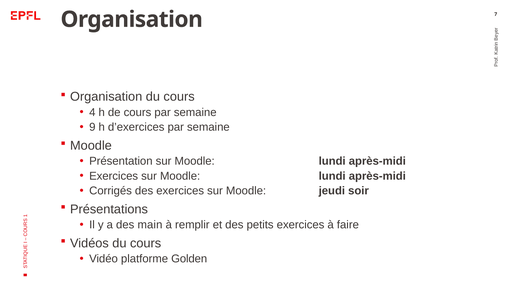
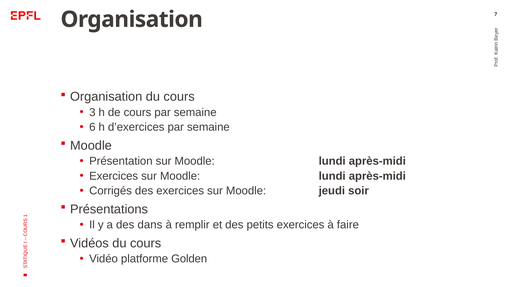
4: 4 -> 3
9: 9 -> 6
main: main -> dans
